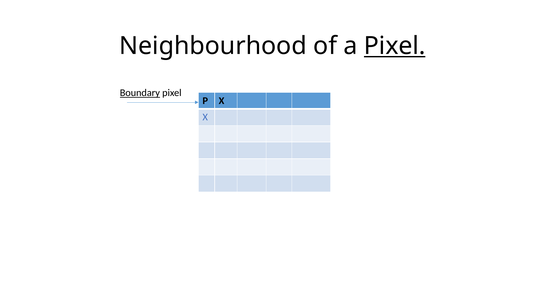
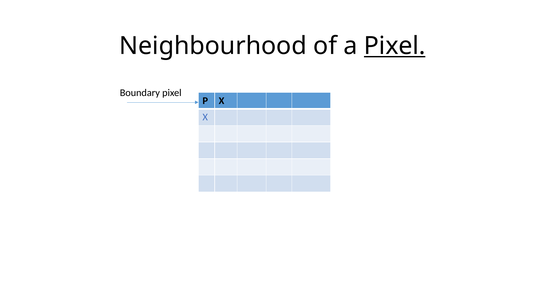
Boundary underline: present -> none
